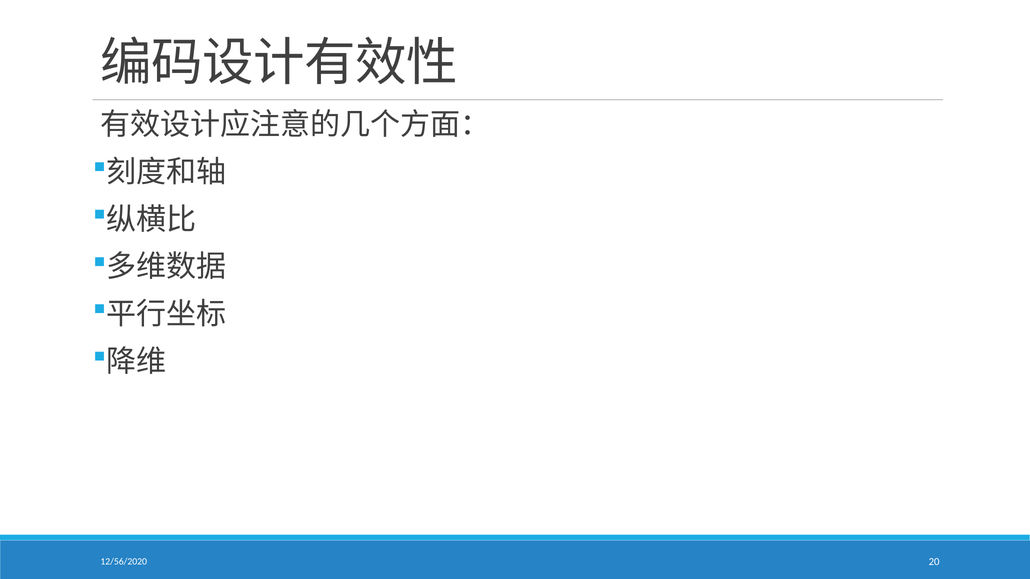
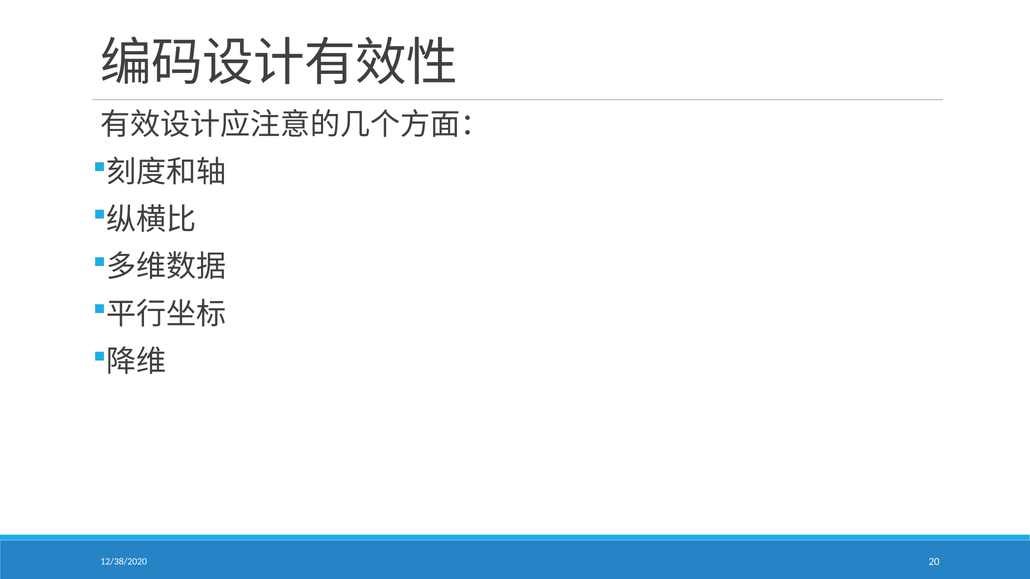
12/56/2020: 12/56/2020 -> 12/38/2020
